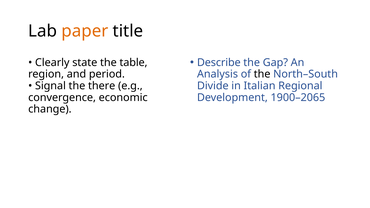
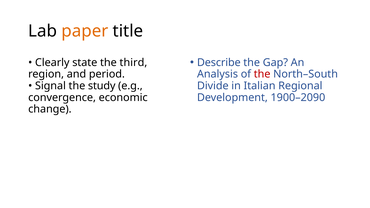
table: table -> third
the at (262, 74) colour: black -> red
there: there -> study
1900–2065: 1900–2065 -> 1900–2090
